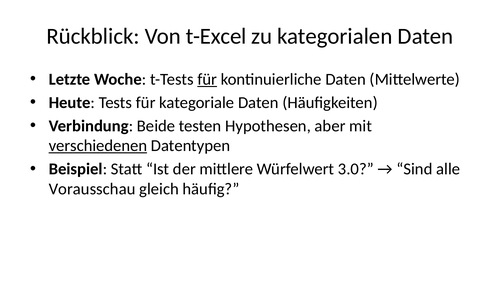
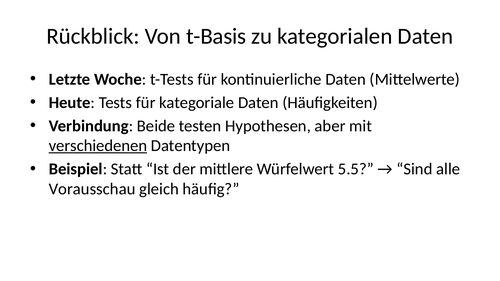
t-Excel: t-Excel -> t-Basis
für at (207, 79) underline: present -> none
3.0: 3.0 -> 5.5
